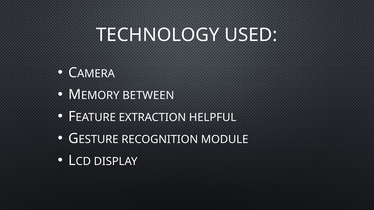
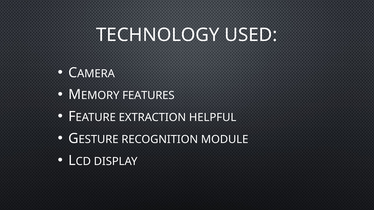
BETWEEN: BETWEEN -> FEATURES
